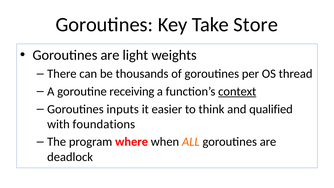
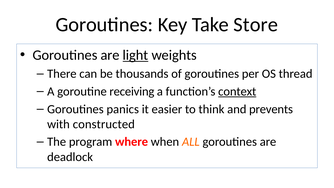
light underline: none -> present
inputs: inputs -> panics
qualified: qualified -> prevents
foundations: foundations -> constructed
